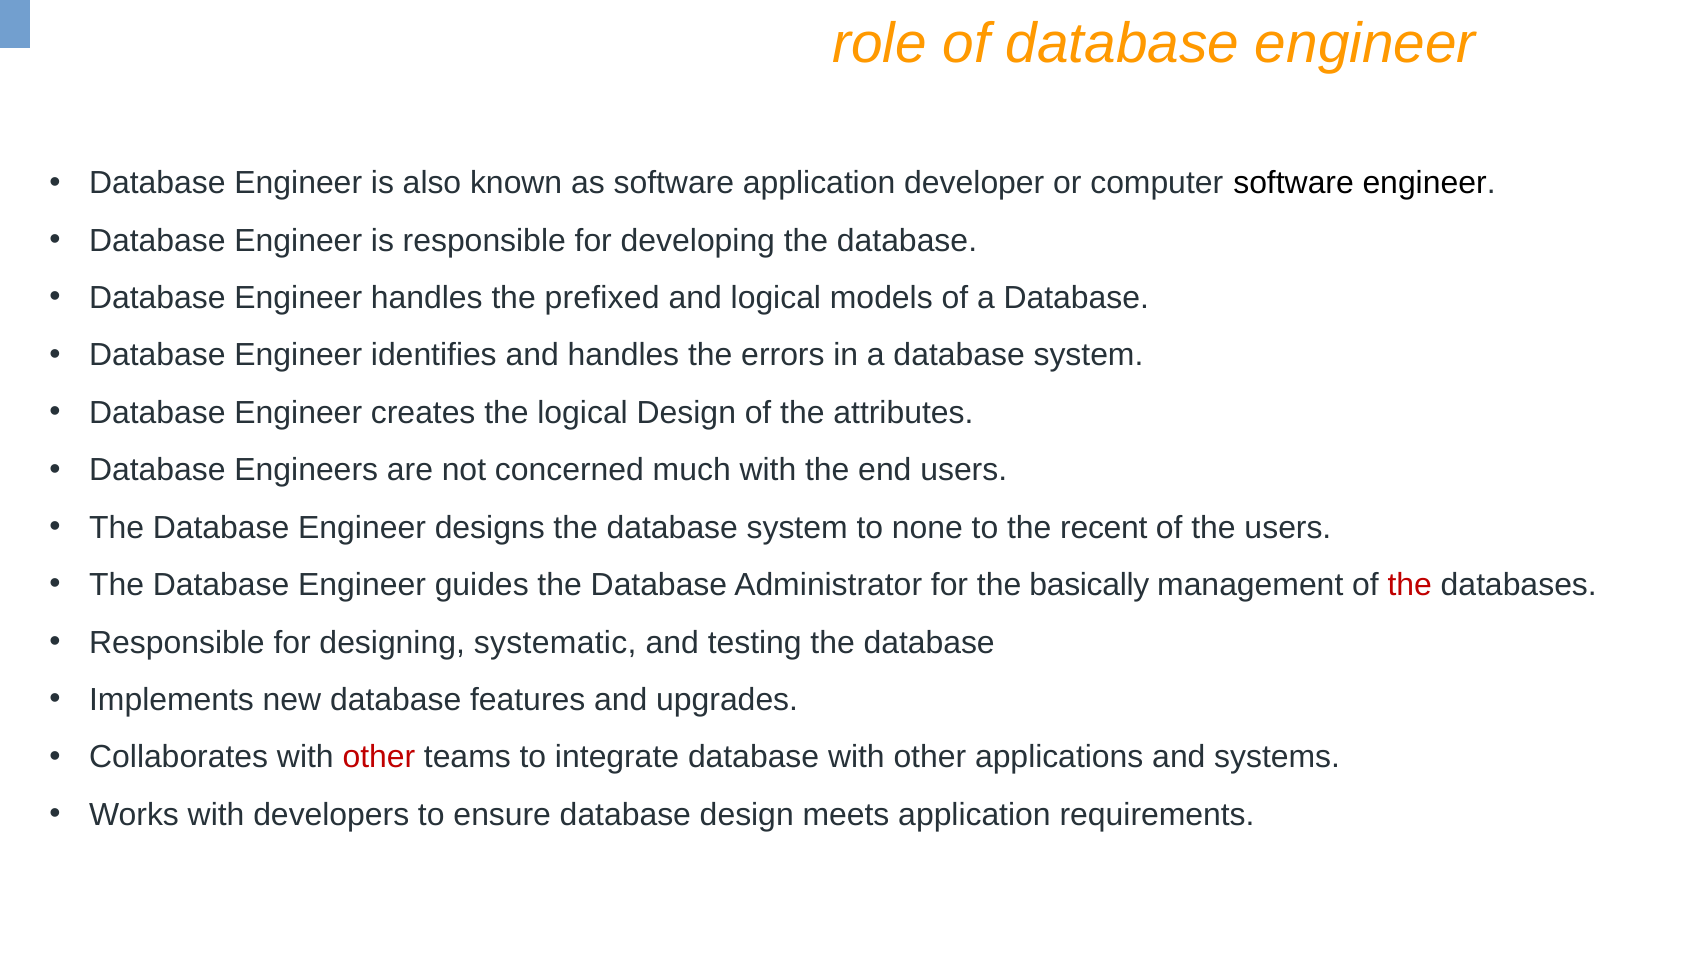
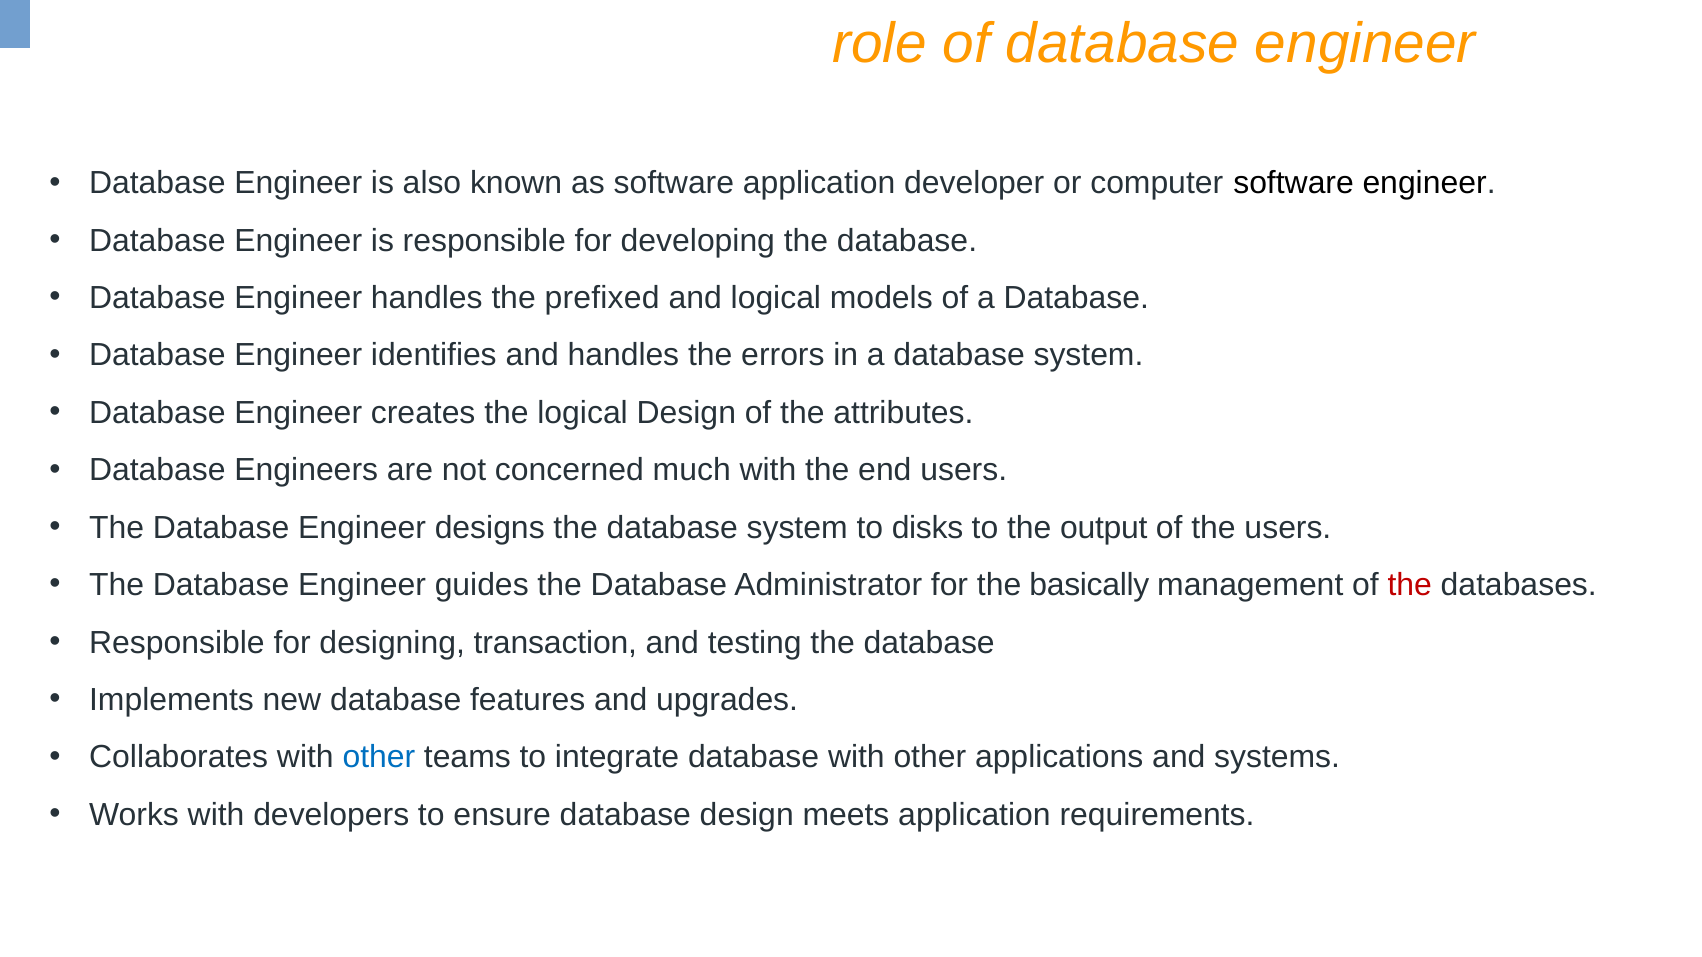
none: none -> disks
recent: recent -> output
systematic: systematic -> transaction
other at (379, 758) colour: red -> blue
